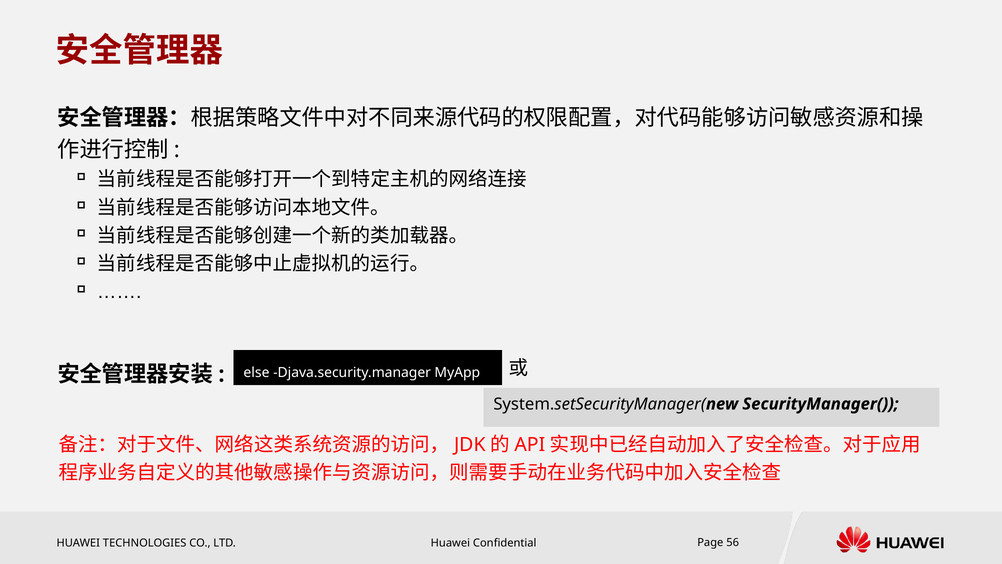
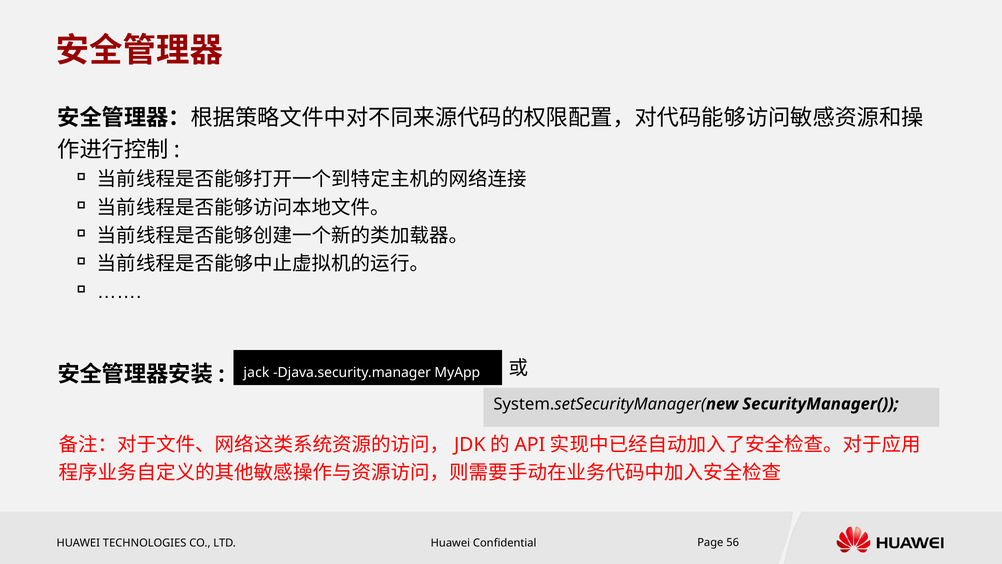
else: else -> jack
